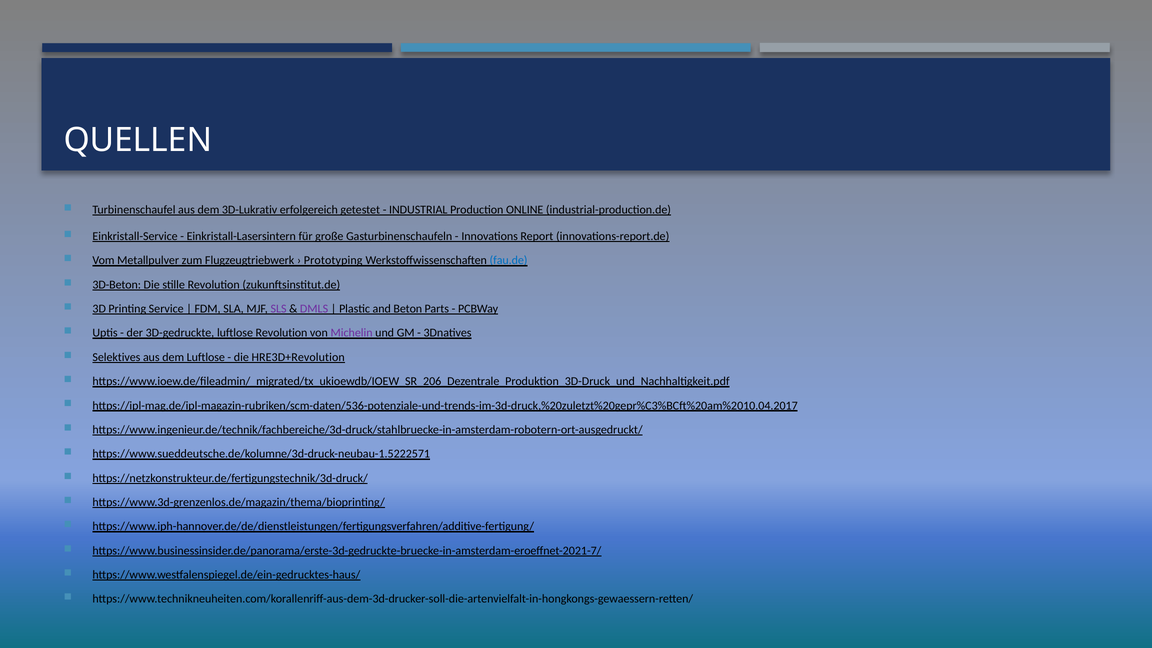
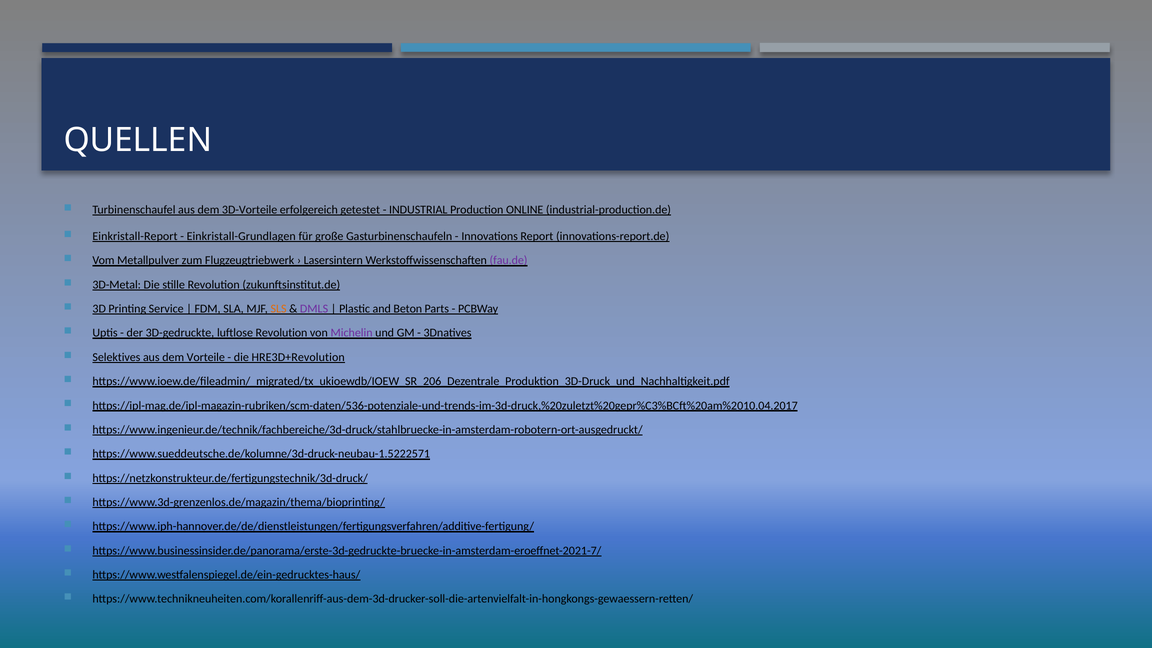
3D-Lukrativ: 3D-Lukrativ -> 3D-Vorteile
Einkristall-Service: Einkristall-Service -> Einkristall-Report
Einkristall-Lasersintern: Einkristall-Lasersintern -> Einkristall-Grundlagen
Prototyping: Prototyping -> Lasersintern
fau.de colour: blue -> purple
3D-Beton: 3D-Beton -> 3D-Metal
SLS colour: purple -> orange
dem Luftlose: Luftlose -> Vorteile
